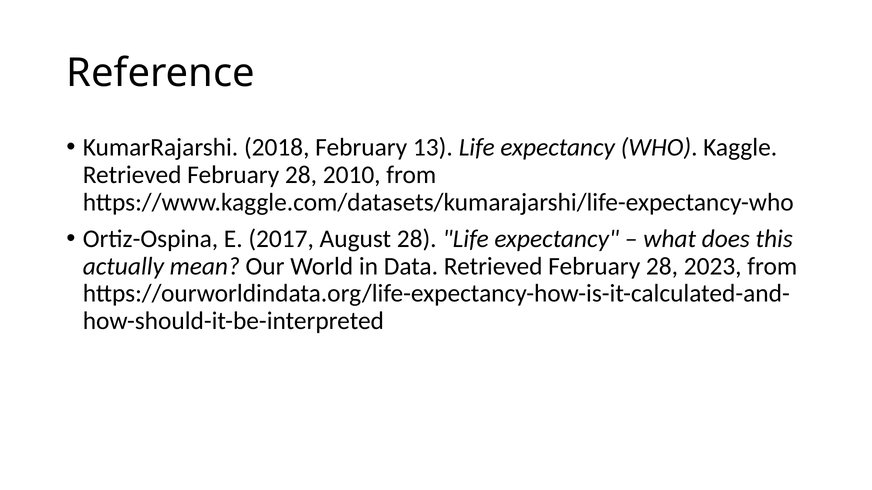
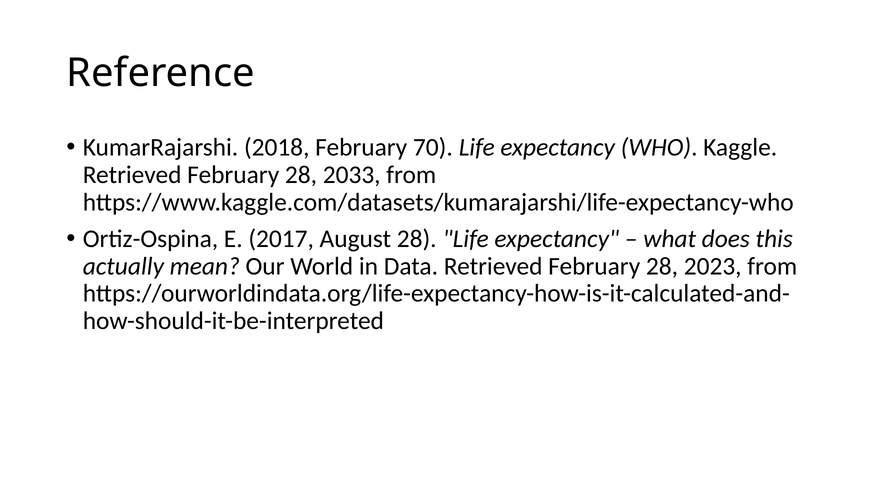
13: 13 -> 70
2010: 2010 -> 2033
